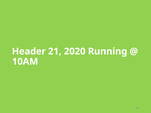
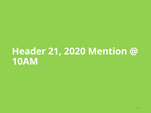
Running: Running -> Mention
